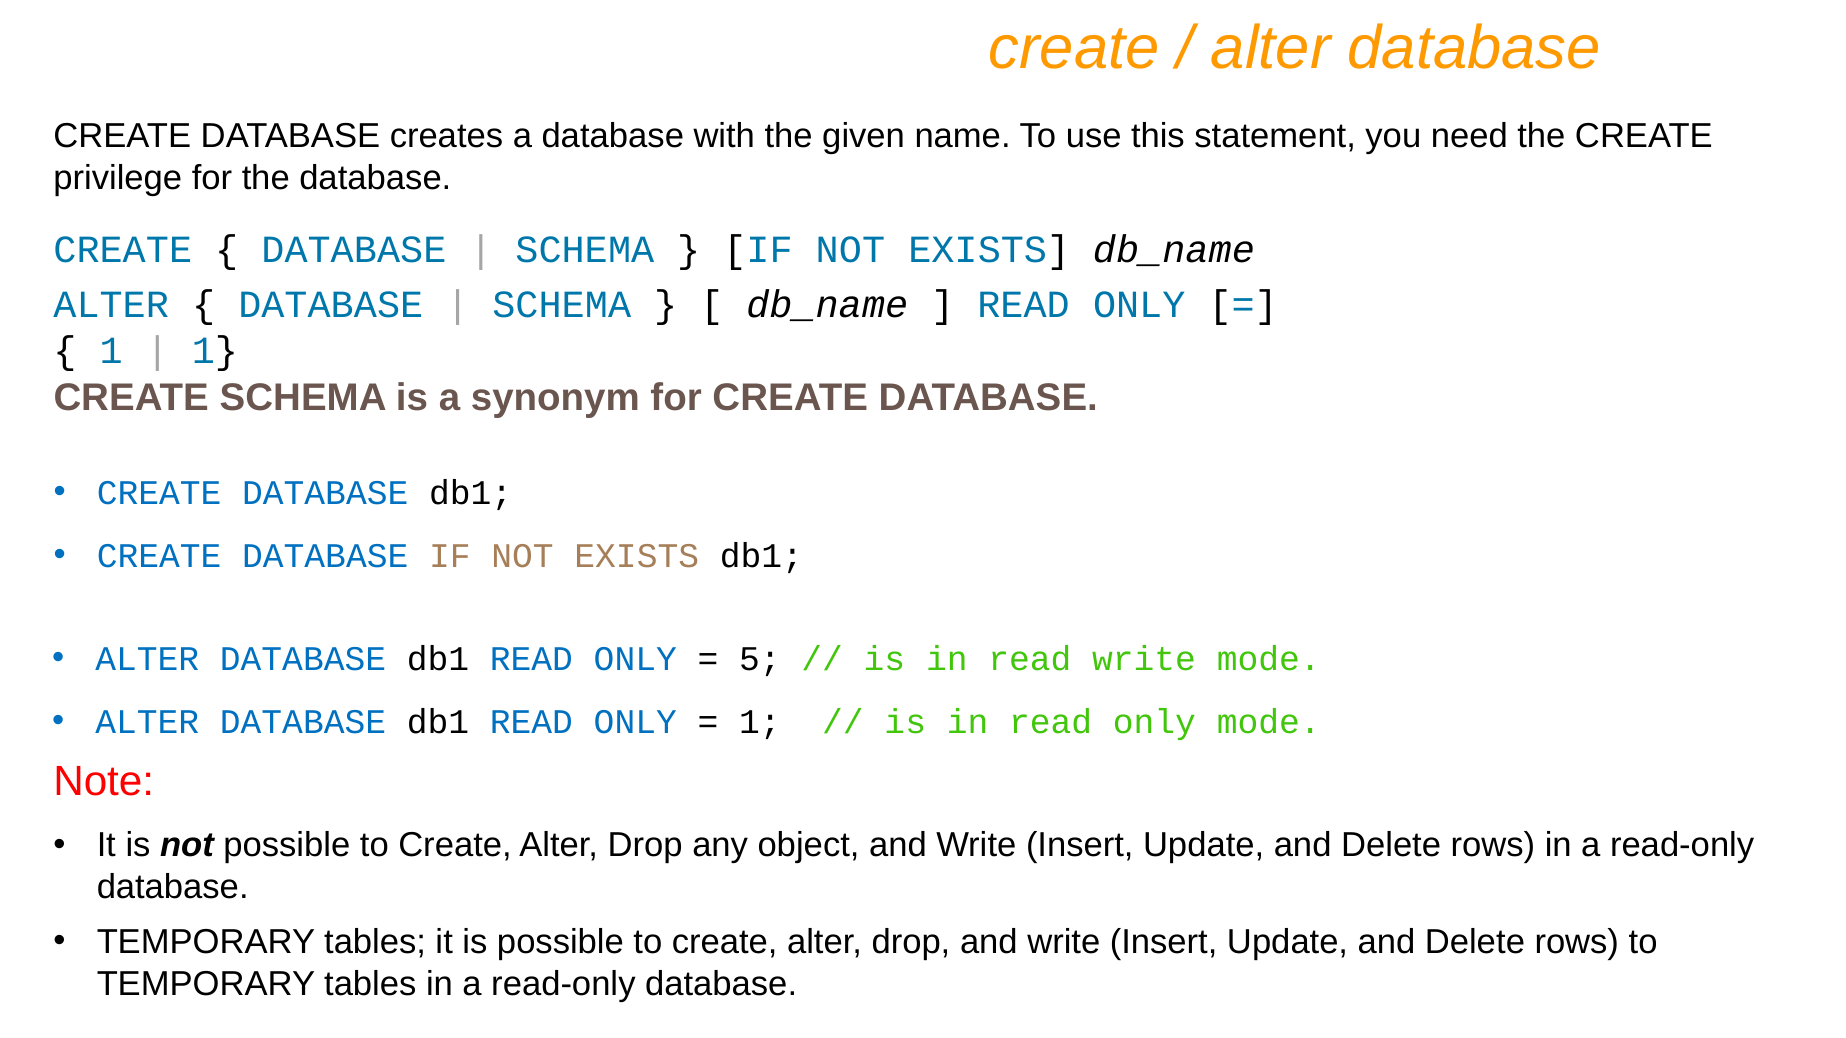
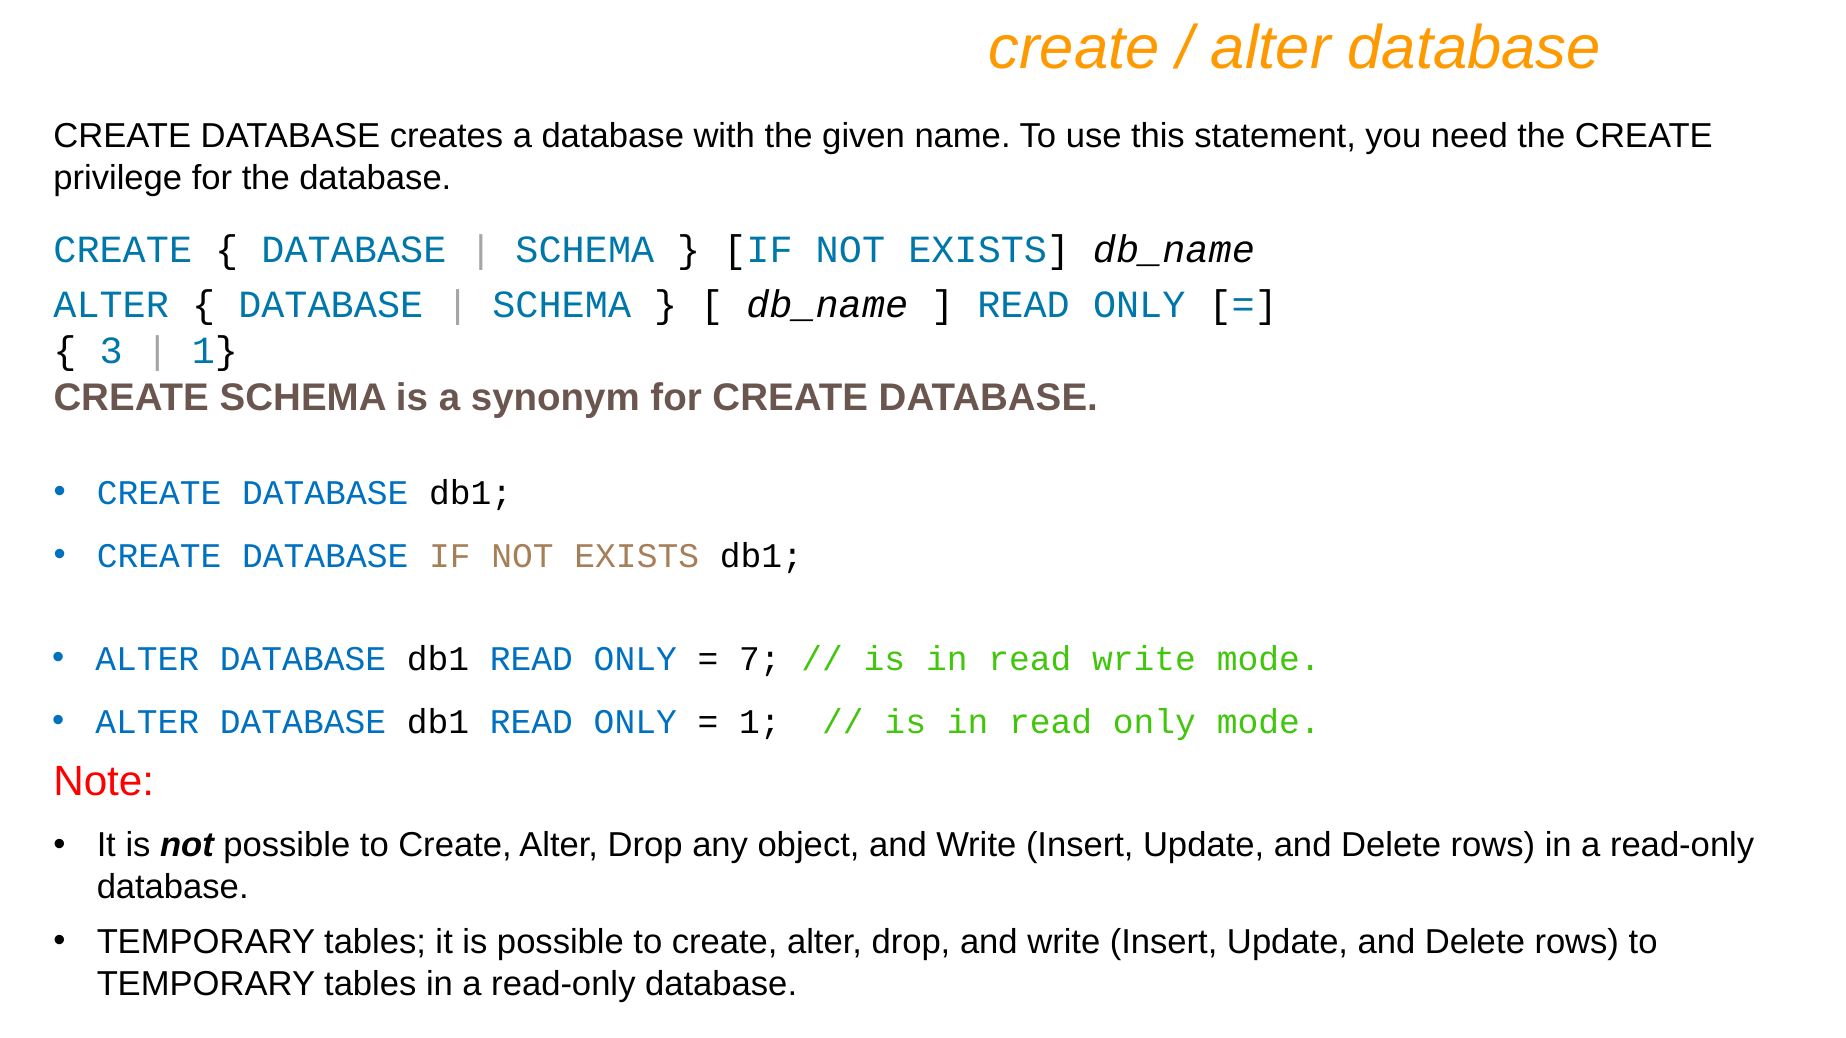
1 at (111, 351): 1 -> 3
5: 5 -> 7
